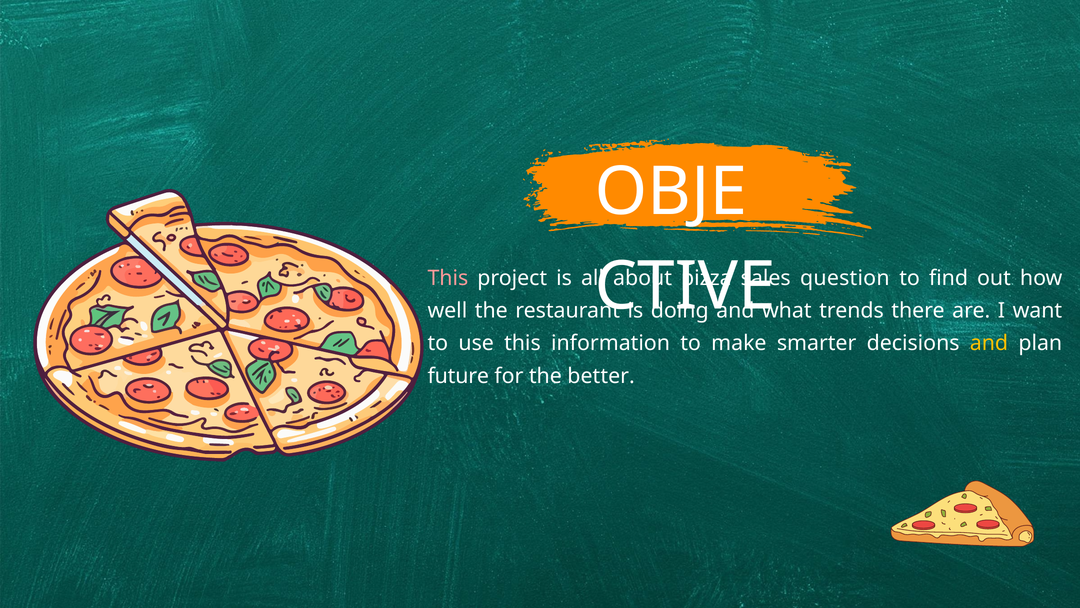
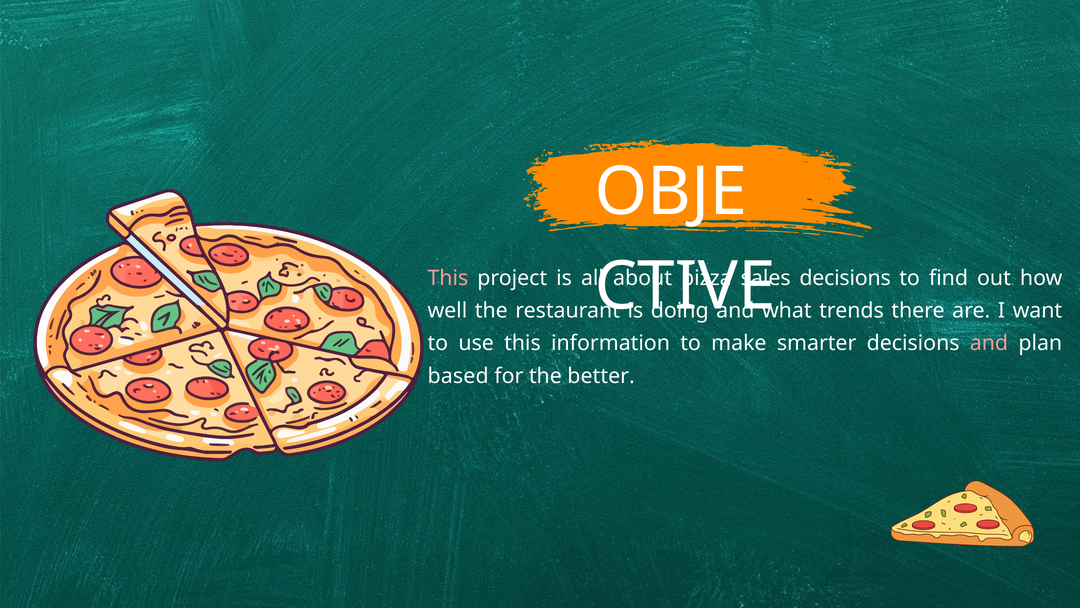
question at (845, 278): question -> decisions
and at (989, 343) colour: yellow -> pink
future: future -> based
